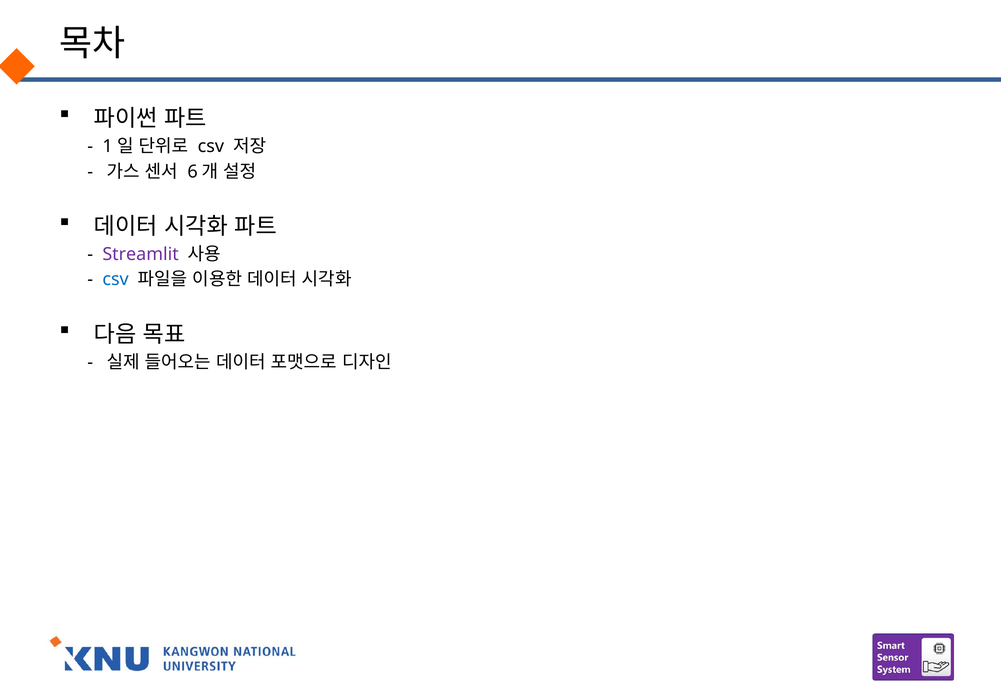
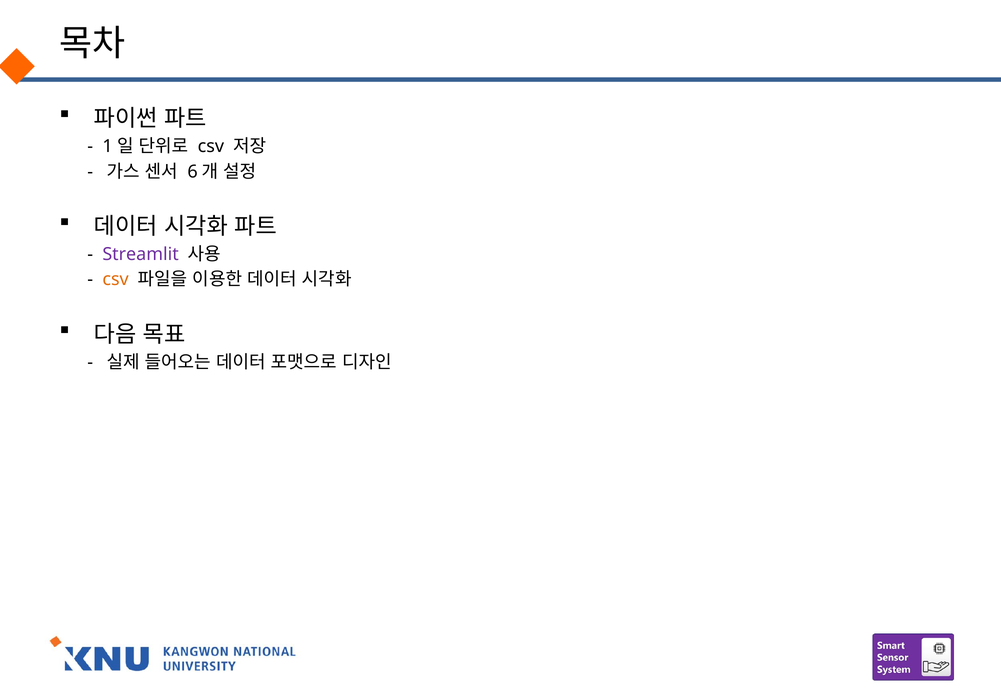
csv at (116, 280) colour: blue -> orange
